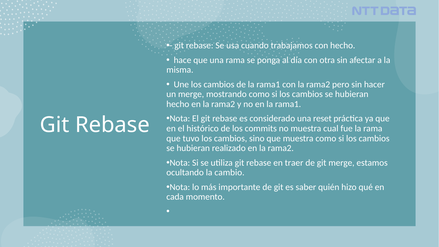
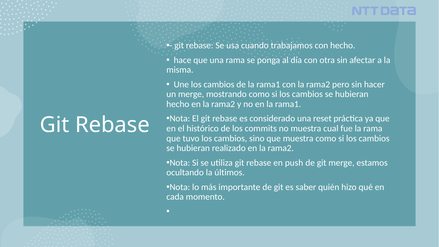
traer: traer -> push
cambio: cambio -> últimos
